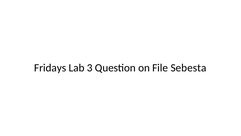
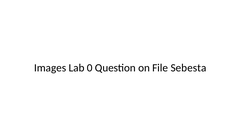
Fridays: Fridays -> Images
3: 3 -> 0
